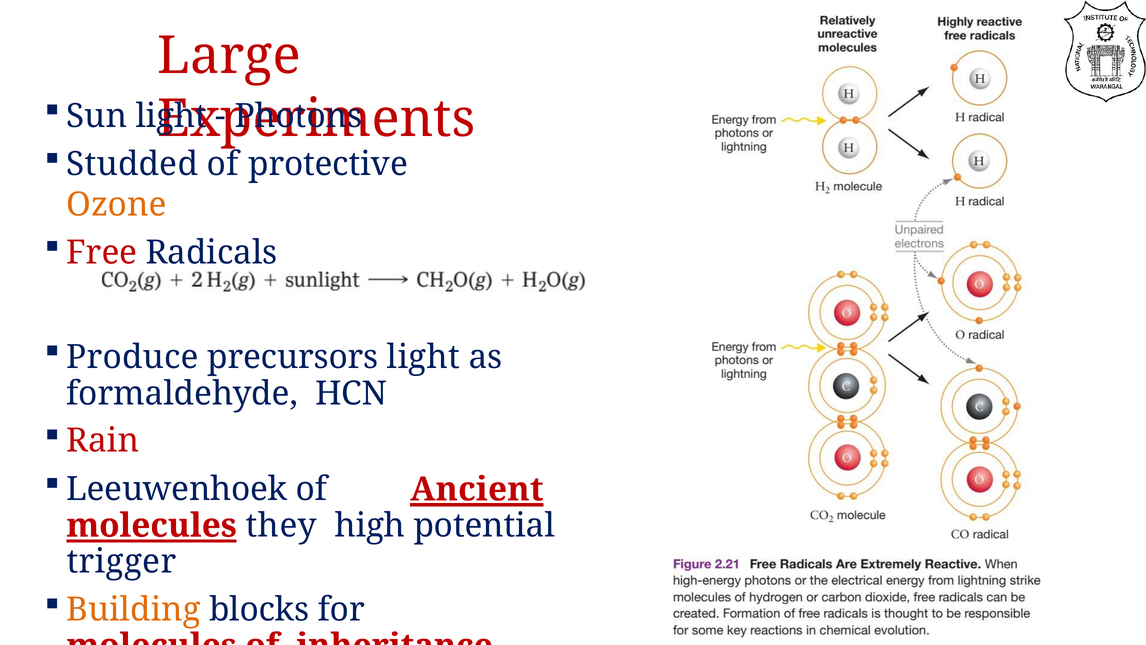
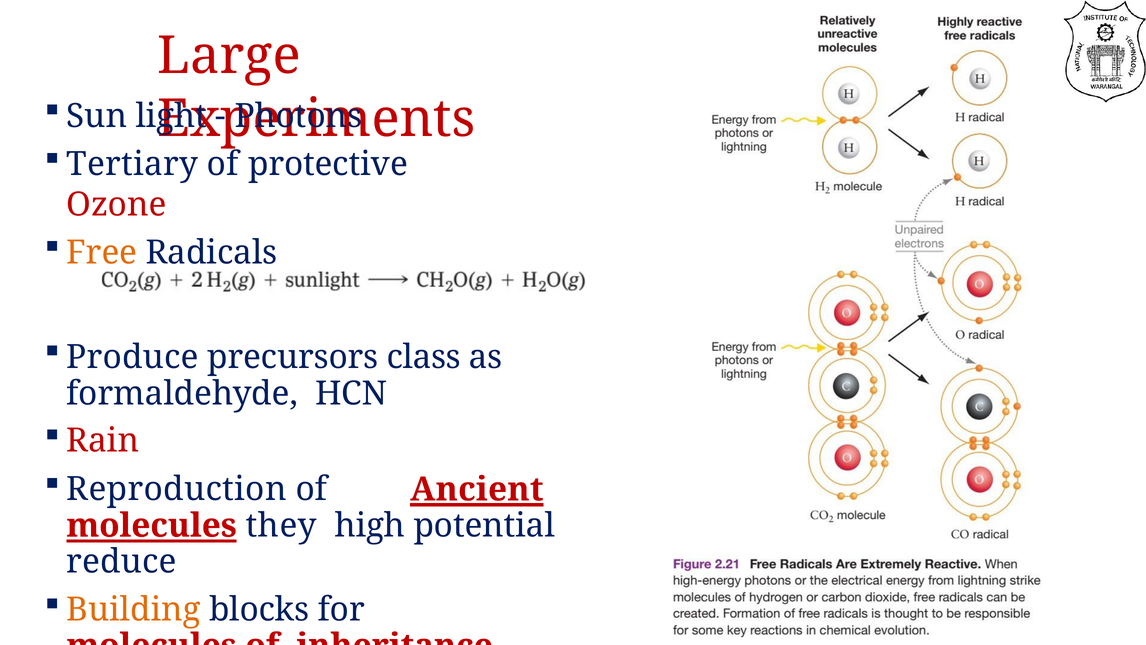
Studded: Studded -> Tertiary
Ozone colour: orange -> red
Free colour: red -> orange
precursors light: light -> class
Leeuwenhoek: Leeuwenhoek -> Reproduction
trigger: trigger -> reduce
